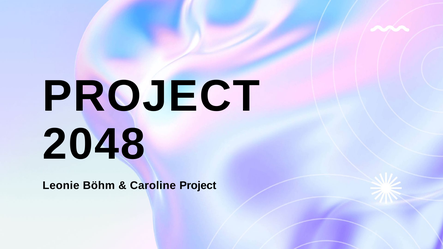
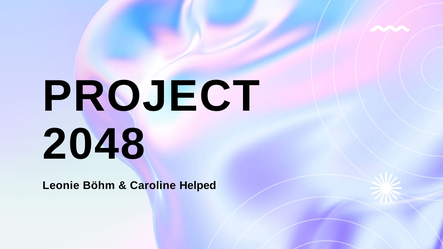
Caroline Project: Project -> Helped
